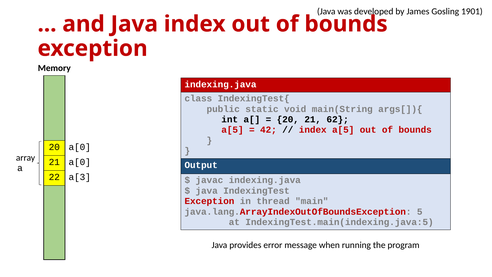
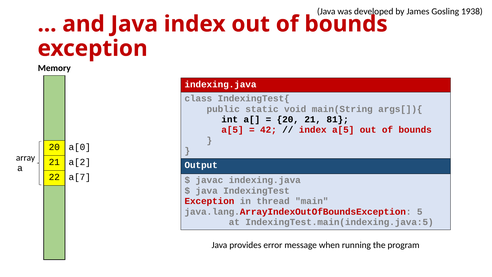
1901: 1901 -> 1938
62: 62 -> 81
21 a[0: a[0 -> a[2
a[3: a[3 -> a[7
